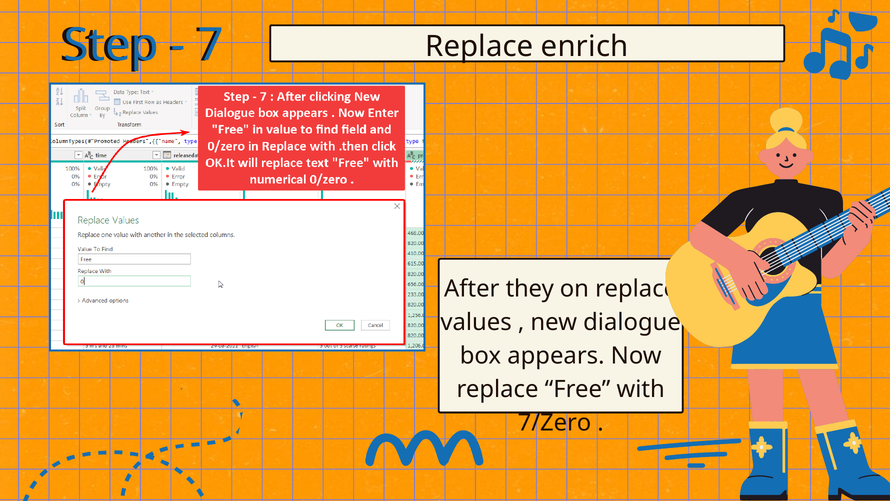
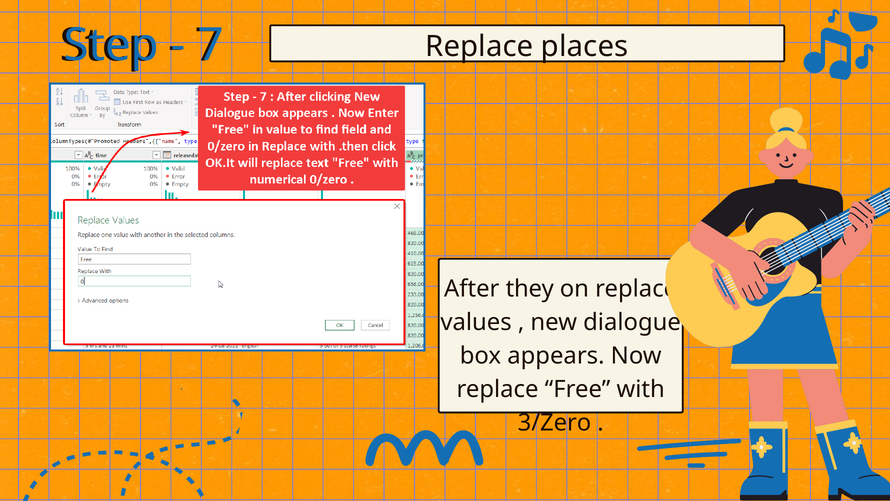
enrich: enrich -> places
7/Zero: 7/Zero -> 3/Zero
